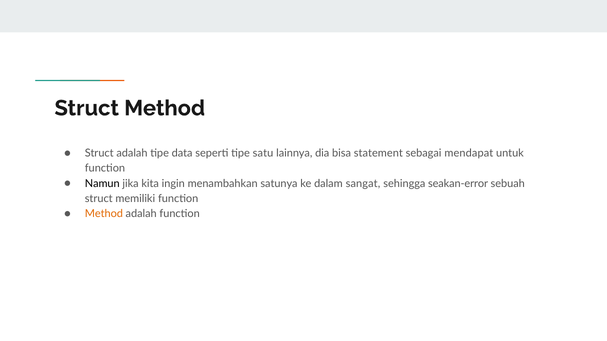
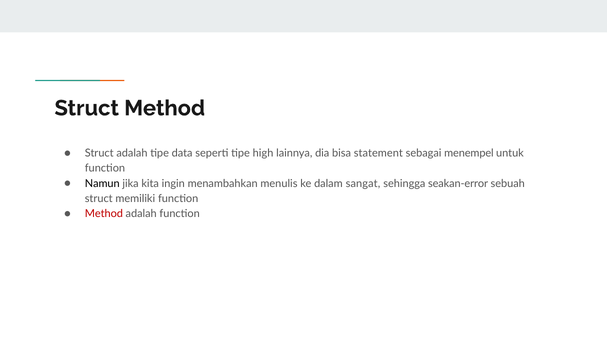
satu: satu -> high
mendapat: mendapat -> menempel
satunya: satunya -> menulis
Method at (104, 214) colour: orange -> red
